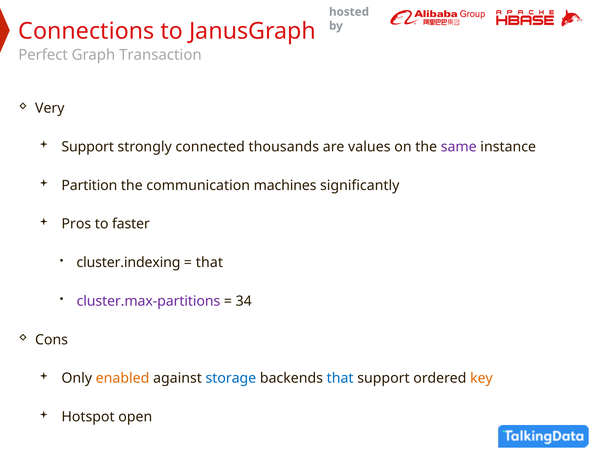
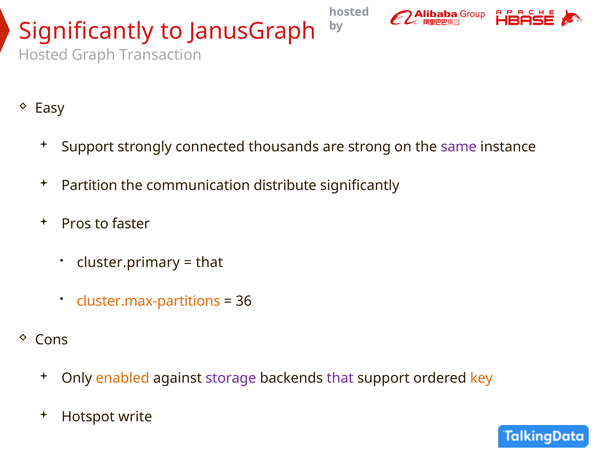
Connections at (86, 31): Connections -> Significantly
Perfect at (43, 55): Perfect -> Hosted
Very: Very -> Easy
values: values -> strong
machines: machines -> distribute
cluster.indexing: cluster.indexing -> cluster.primary
cluster.max-partitions colour: purple -> orange
34: 34 -> 36
storage colour: blue -> purple
that at (340, 378) colour: blue -> purple
open: open -> write
